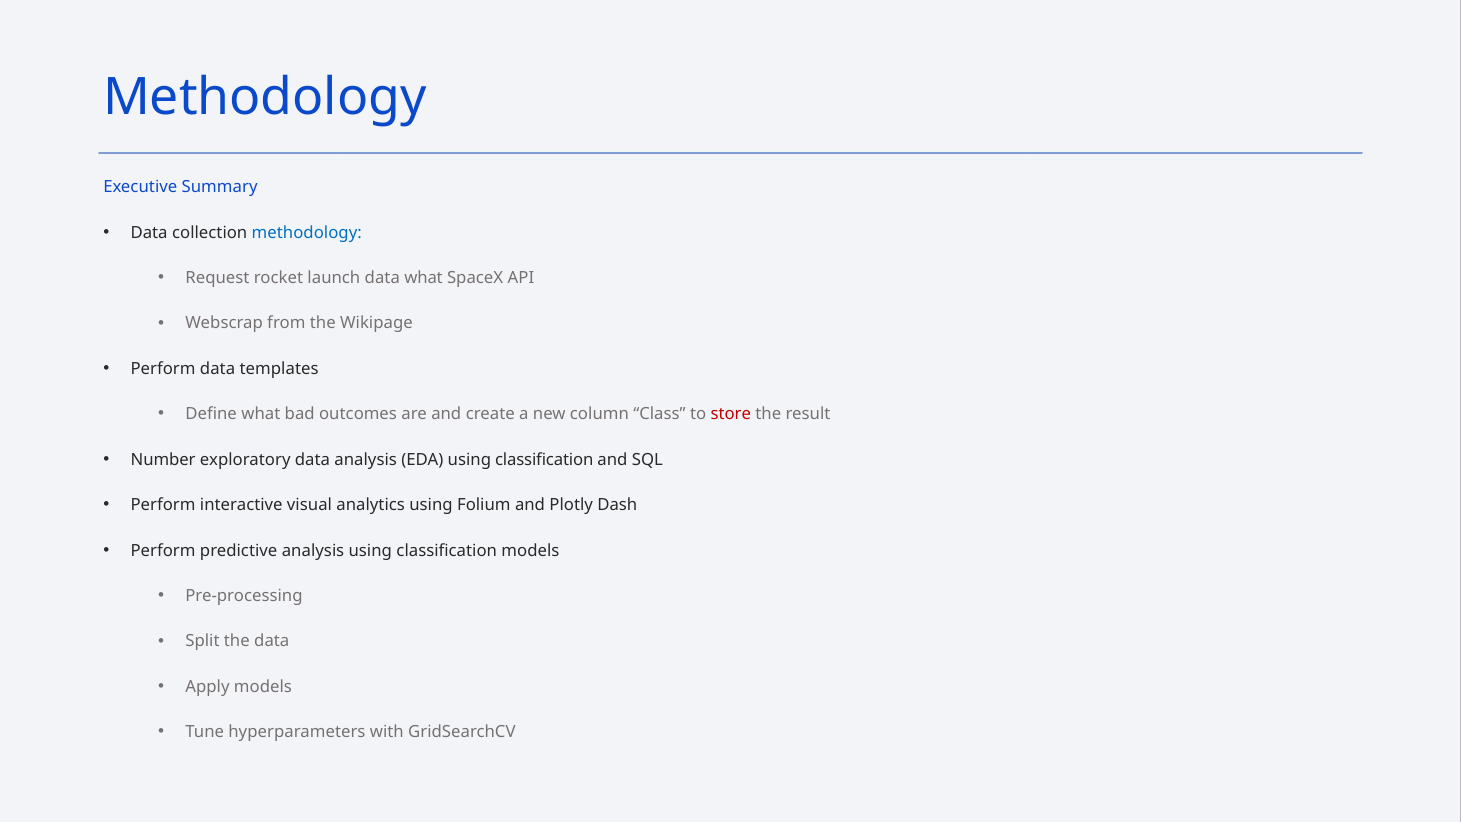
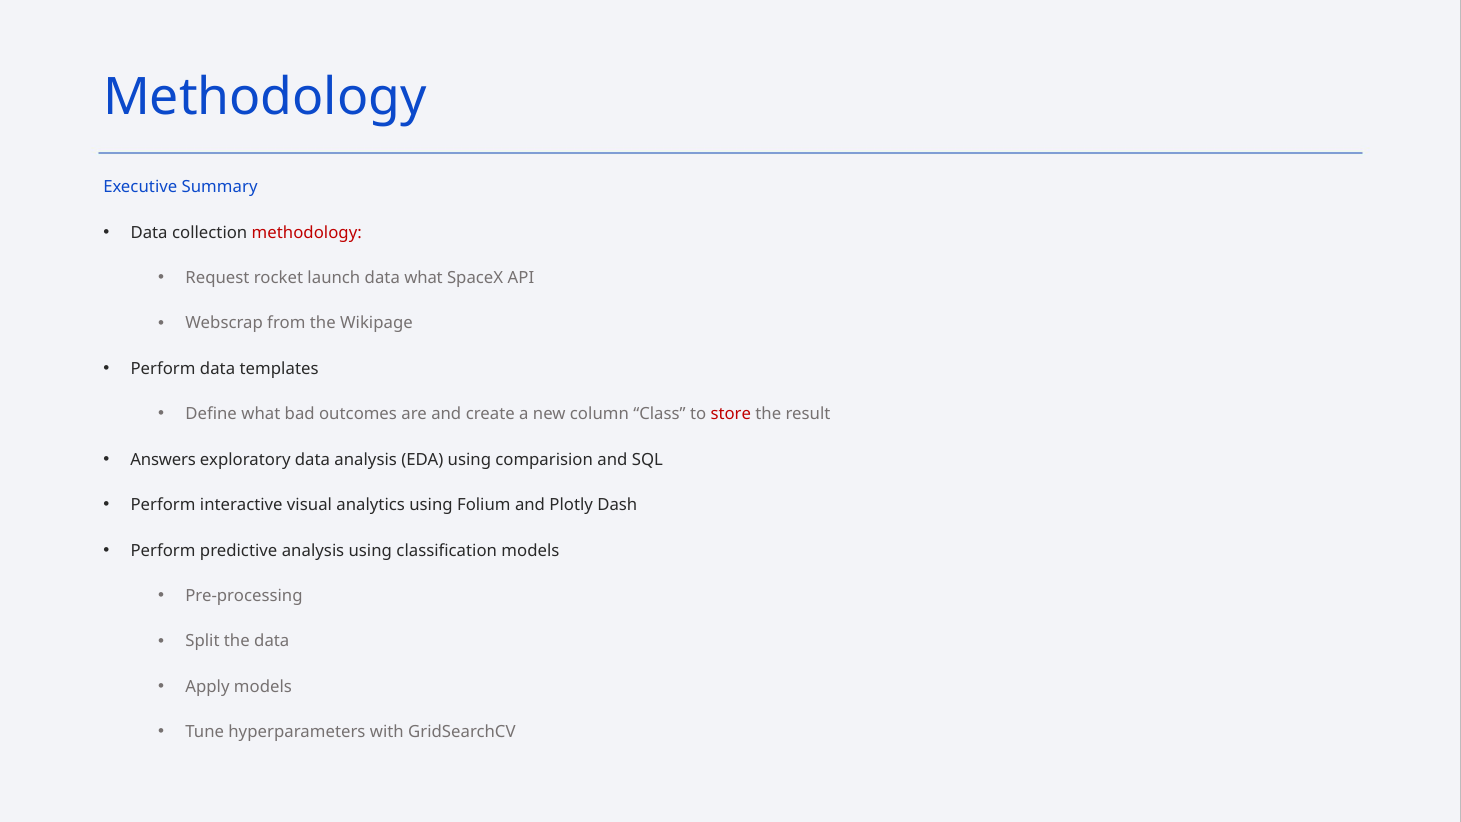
methodology at (307, 232) colour: blue -> red
Number: Number -> Answers
EDA using classification: classification -> comparision
